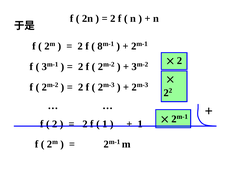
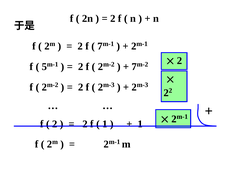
8 at (100, 46): 8 -> 7
3 at (44, 67): 3 -> 5
3 at (134, 67): 3 -> 7
